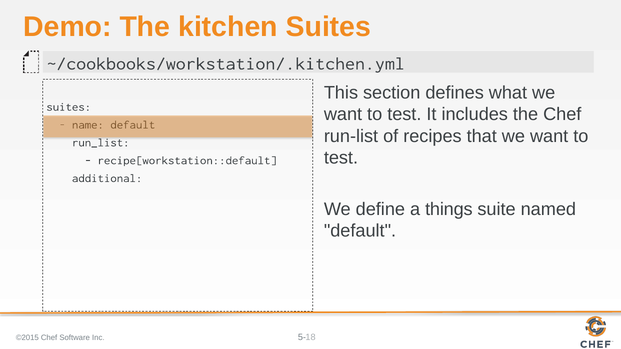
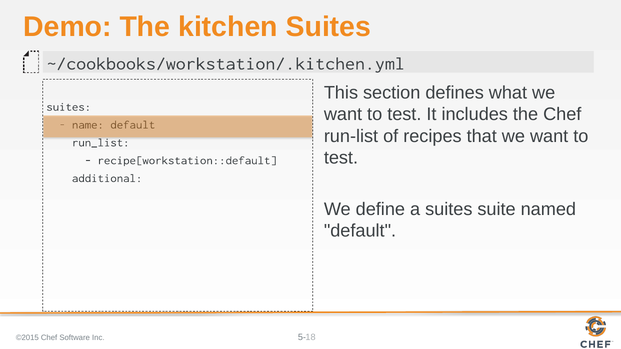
a things: things -> suites
